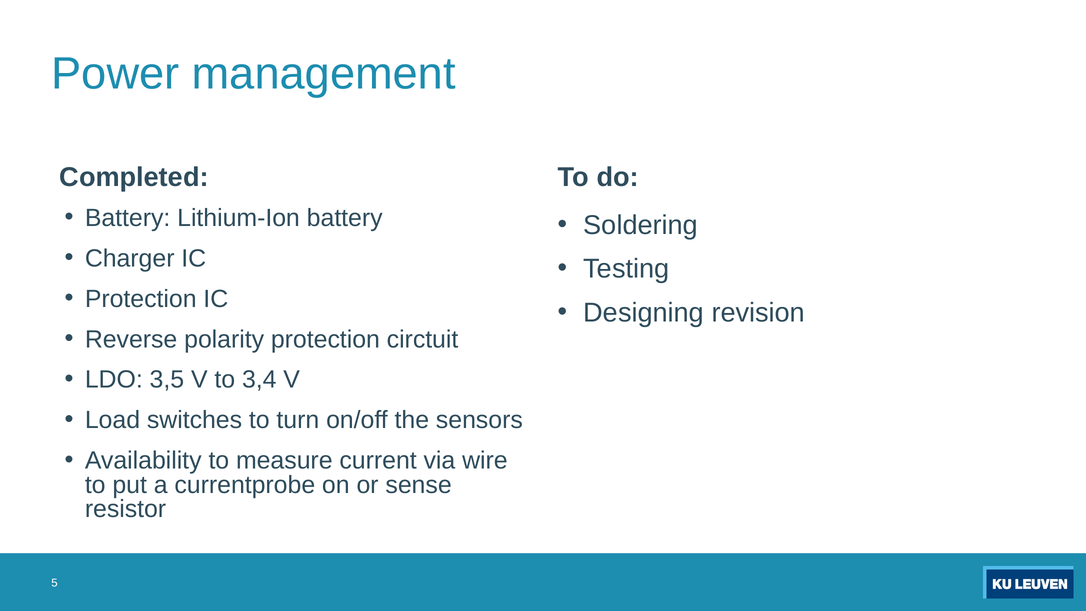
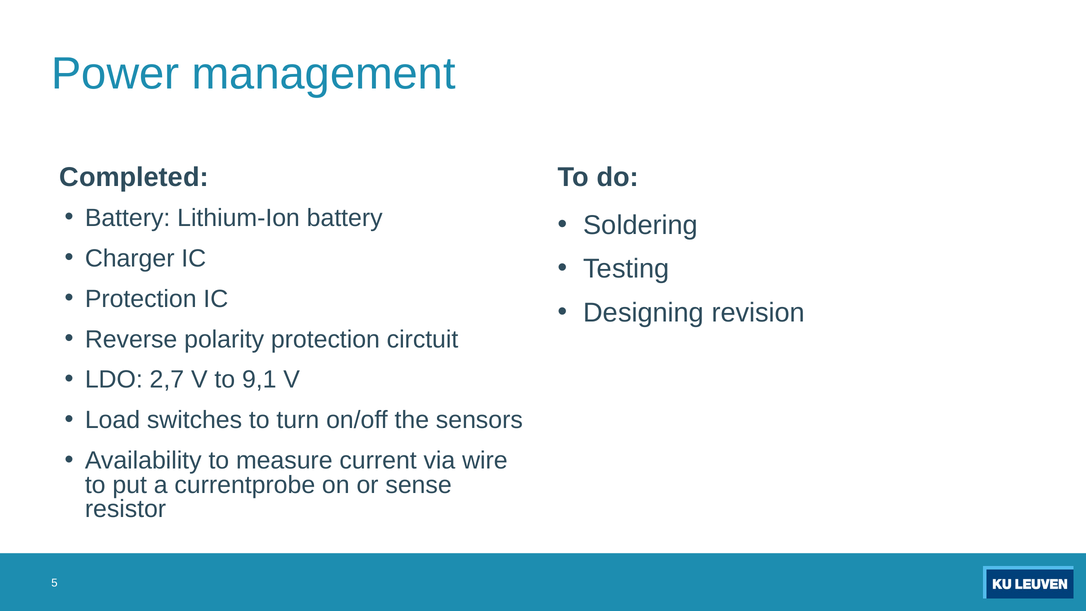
3,5: 3,5 -> 2,7
3,4: 3,4 -> 9,1
